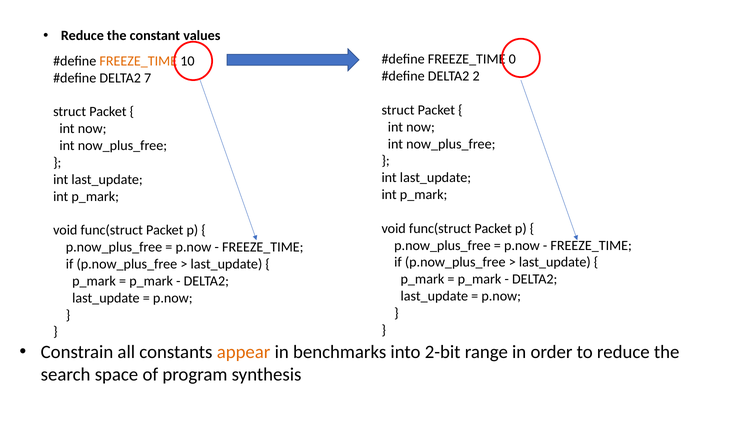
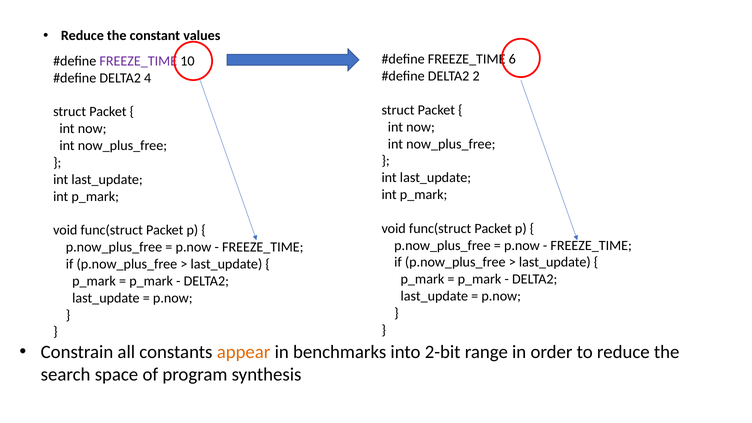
0: 0 -> 6
FREEZE_TIME at (138, 61) colour: orange -> purple
7: 7 -> 4
